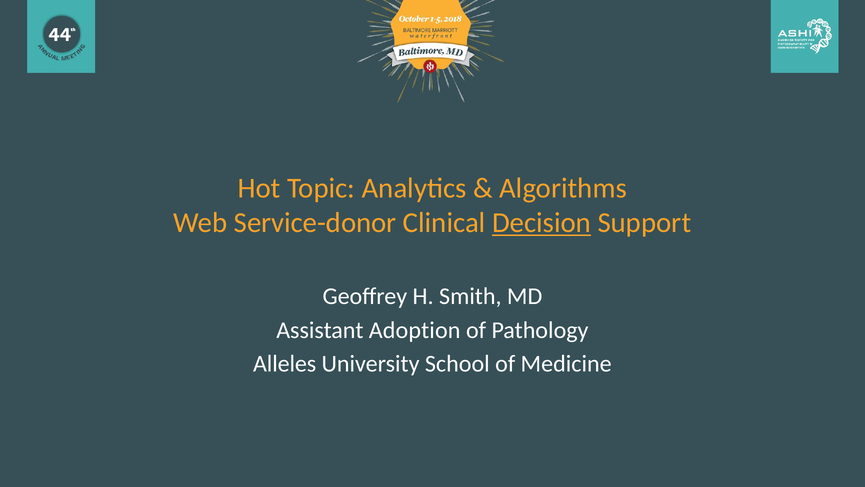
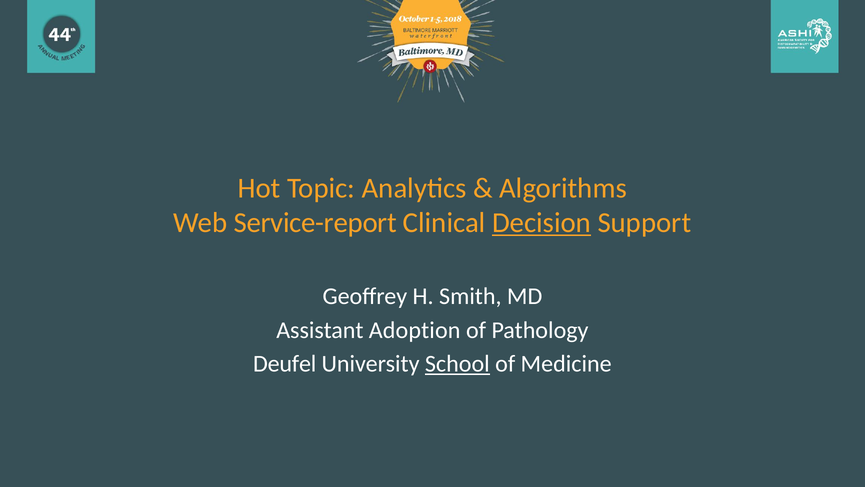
Service-donor: Service-donor -> Service-report
Alleles: Alleles -> Deufel
School underline: none -> present
